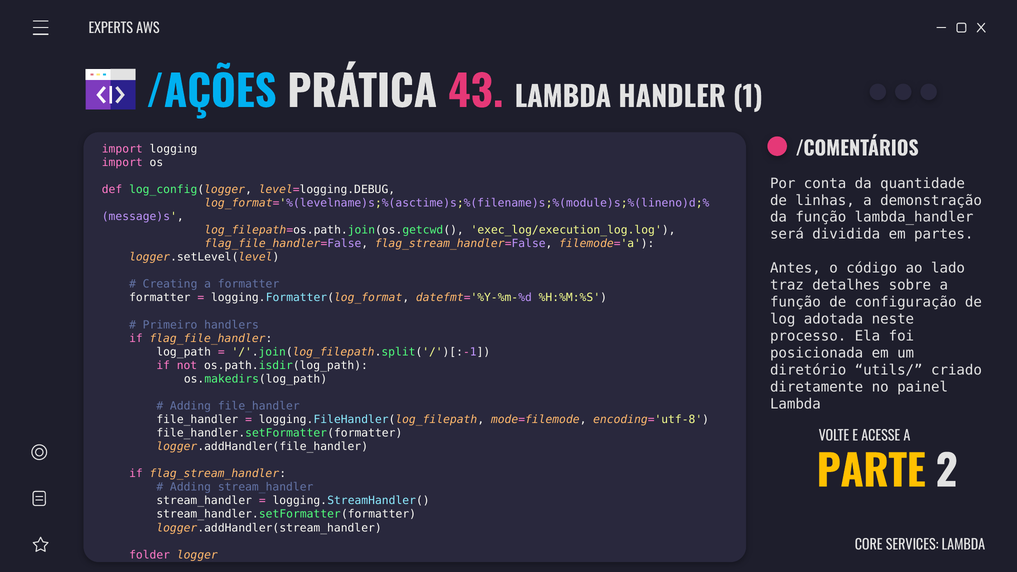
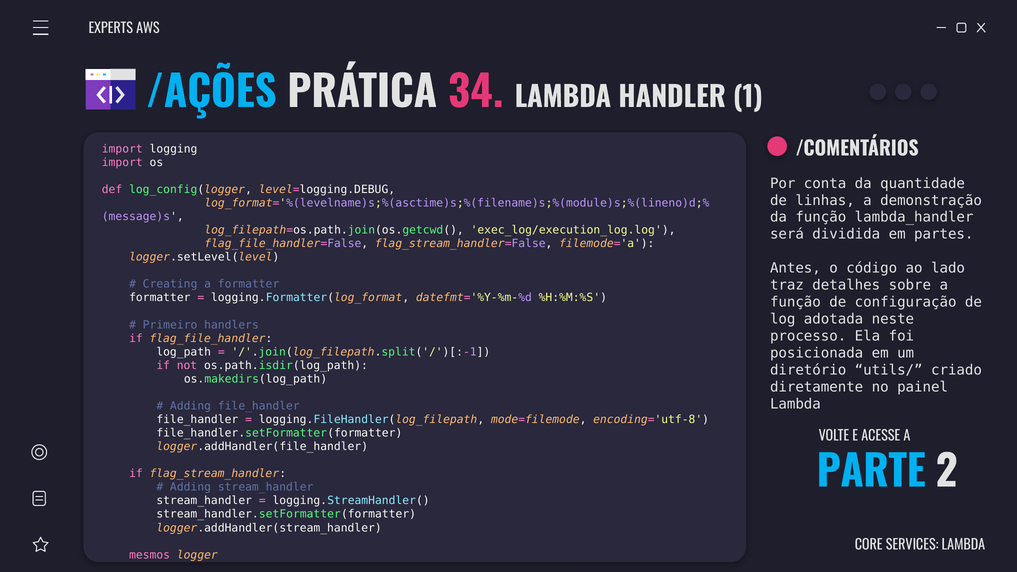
43: 43 -> 34
PARTE colour: yellow -> light blue
folder: folder -> mesmos
